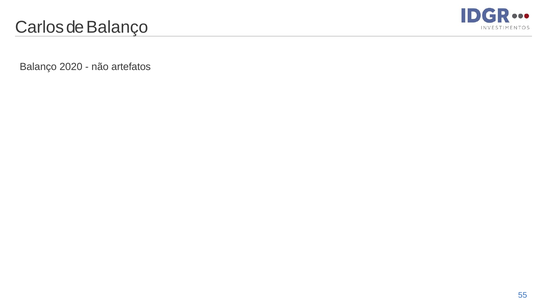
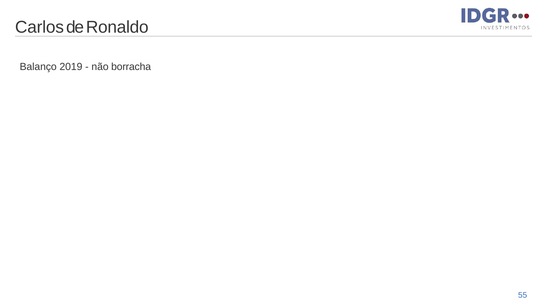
de Balanço: Balanço -> Ronaldo
2020: 2020 -> 2019
artefatos: artefatos -> borracha
